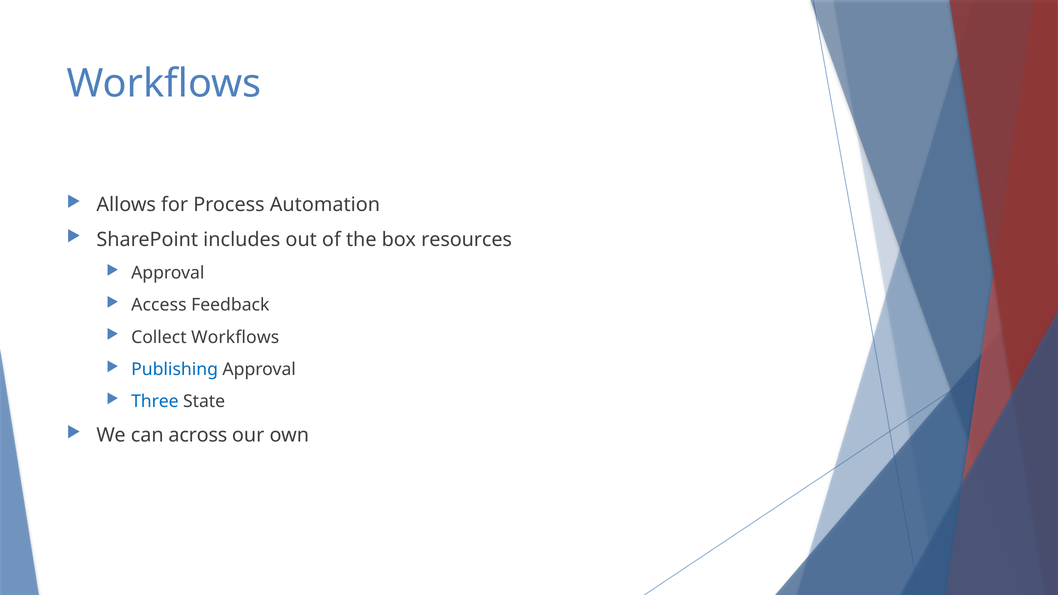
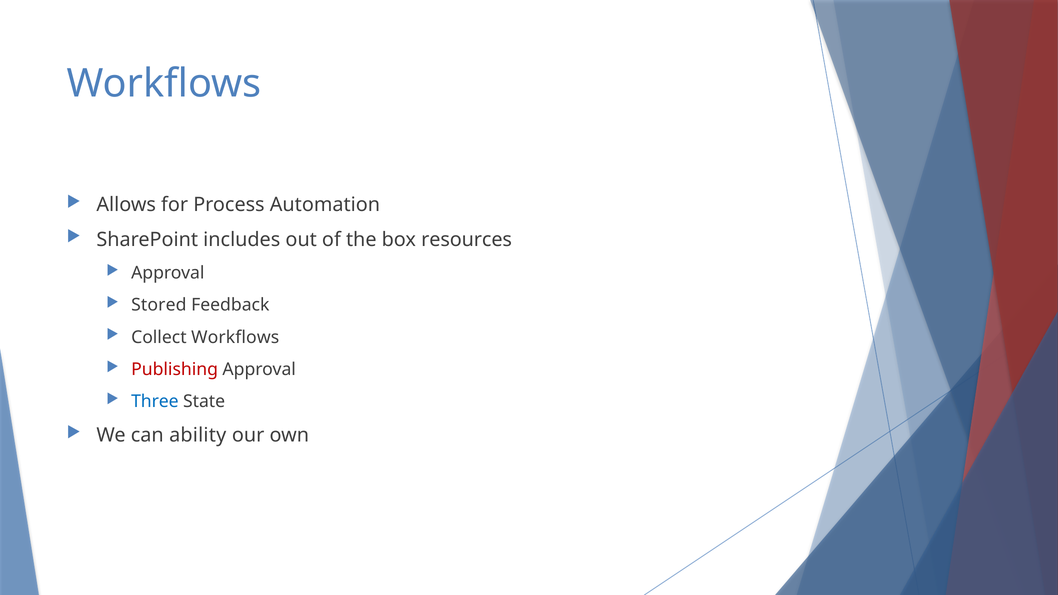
Access: Access -> Stored
Publishing colour: blue -> red
across: across -> ability
